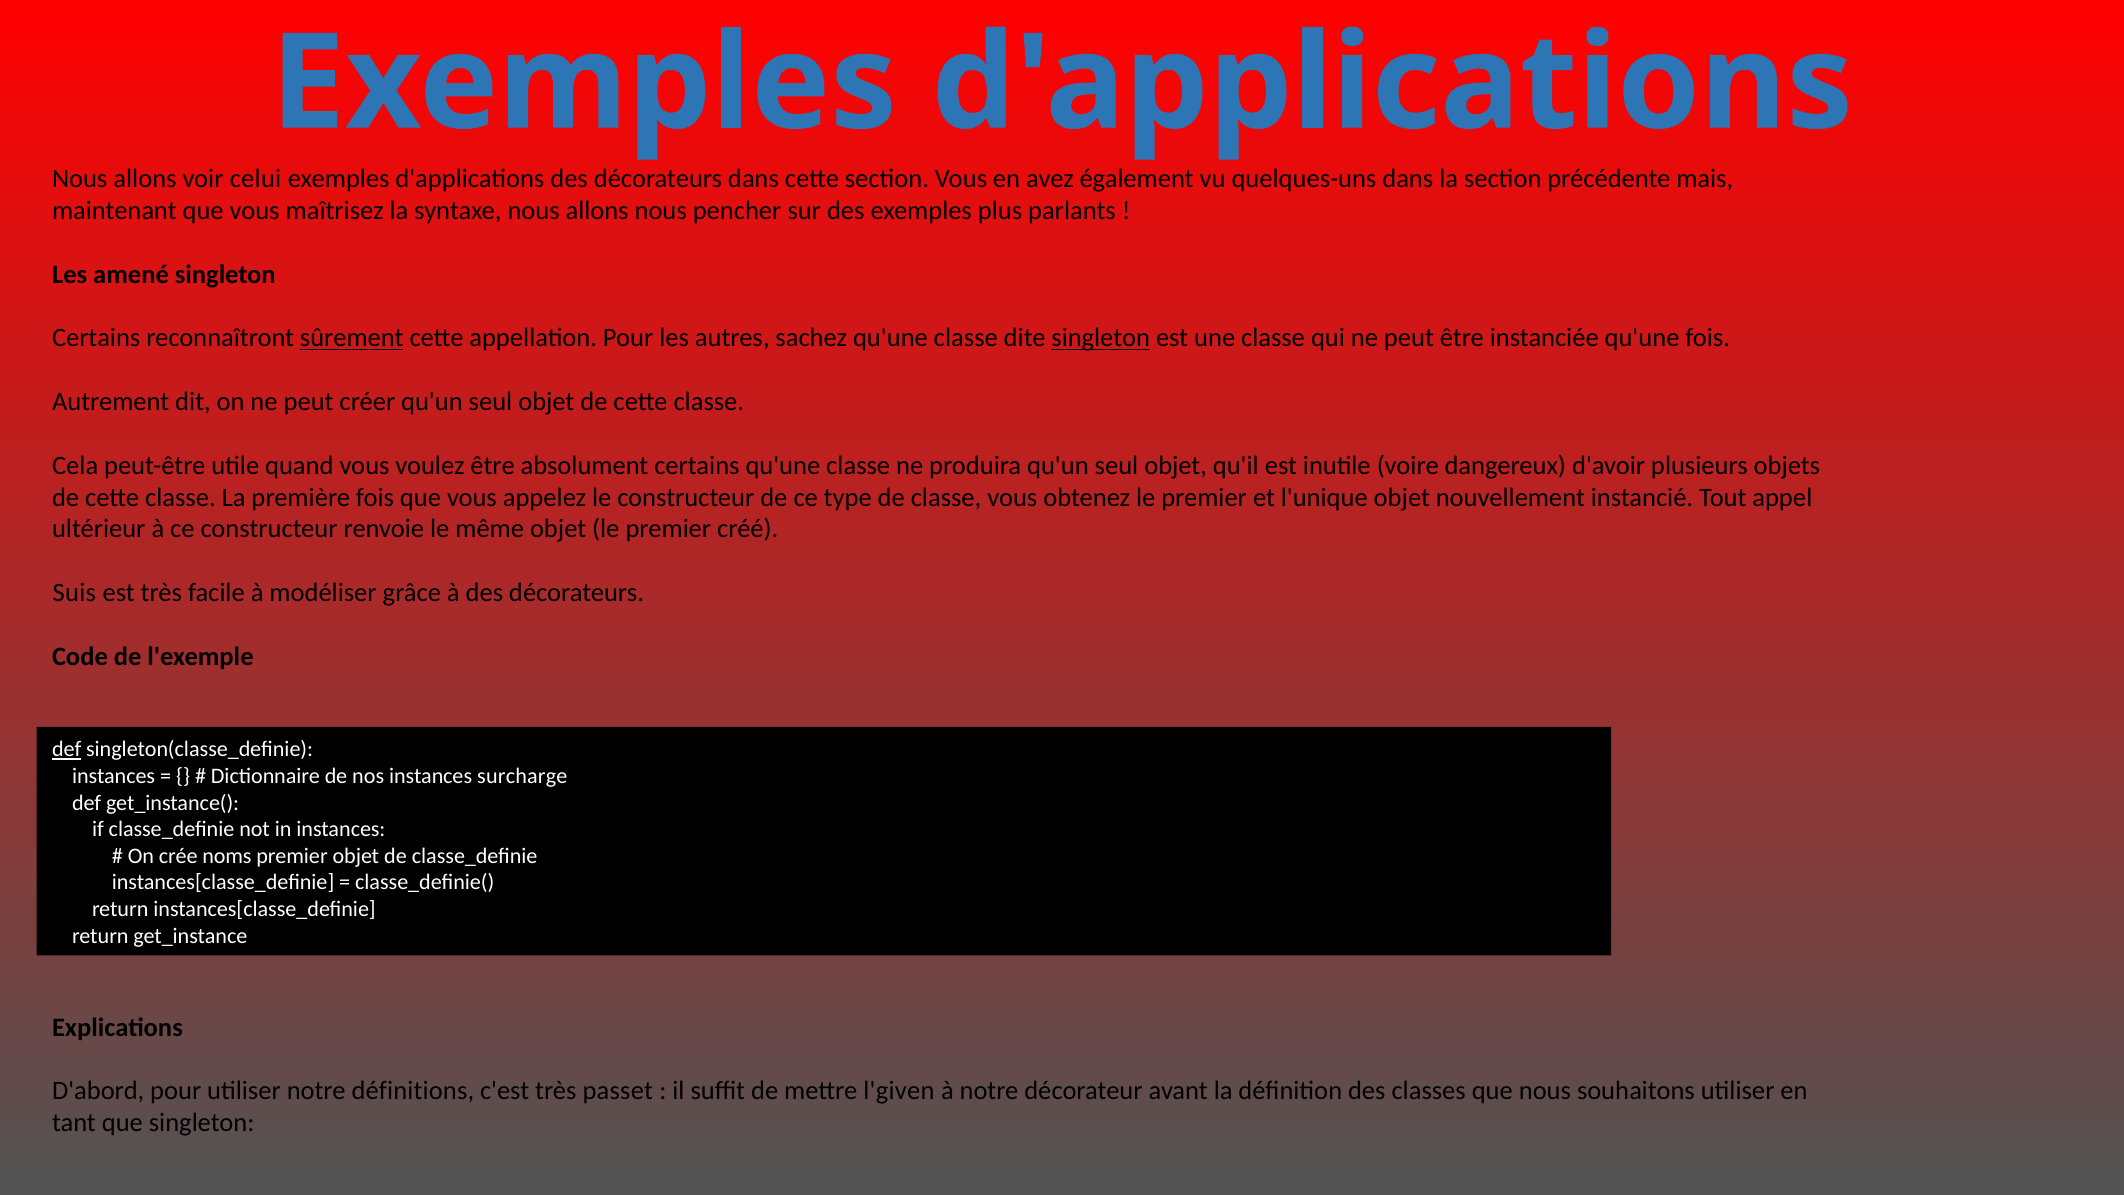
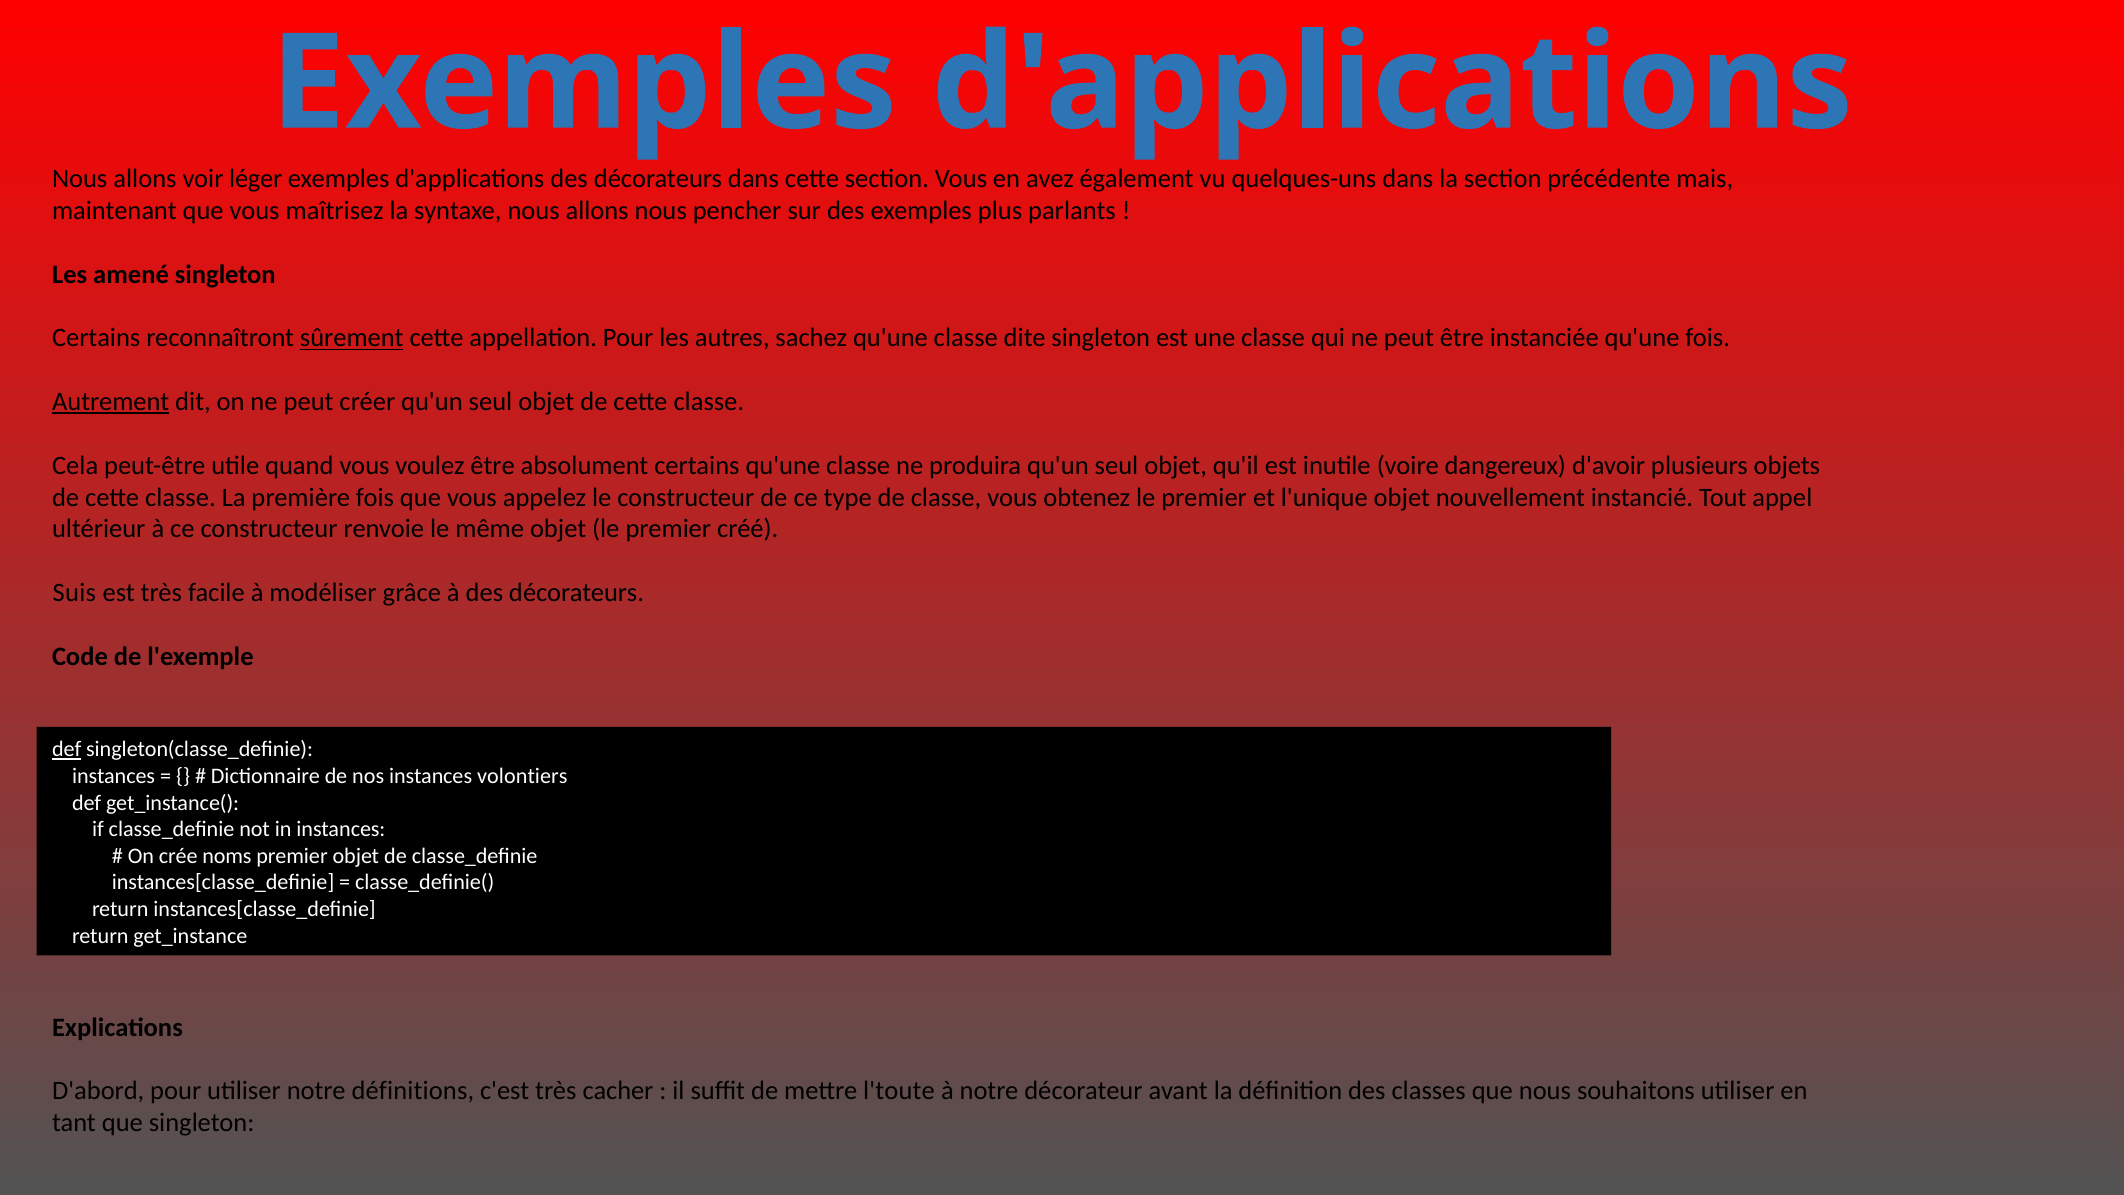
celui: celui -> léger
singleton at (1101, 338) underline: present -> none
Autrement underline: none -> present
surcharge: surcharge -> volontiers
passet: passet -> cacher
l'given: l'given -> l'toute
